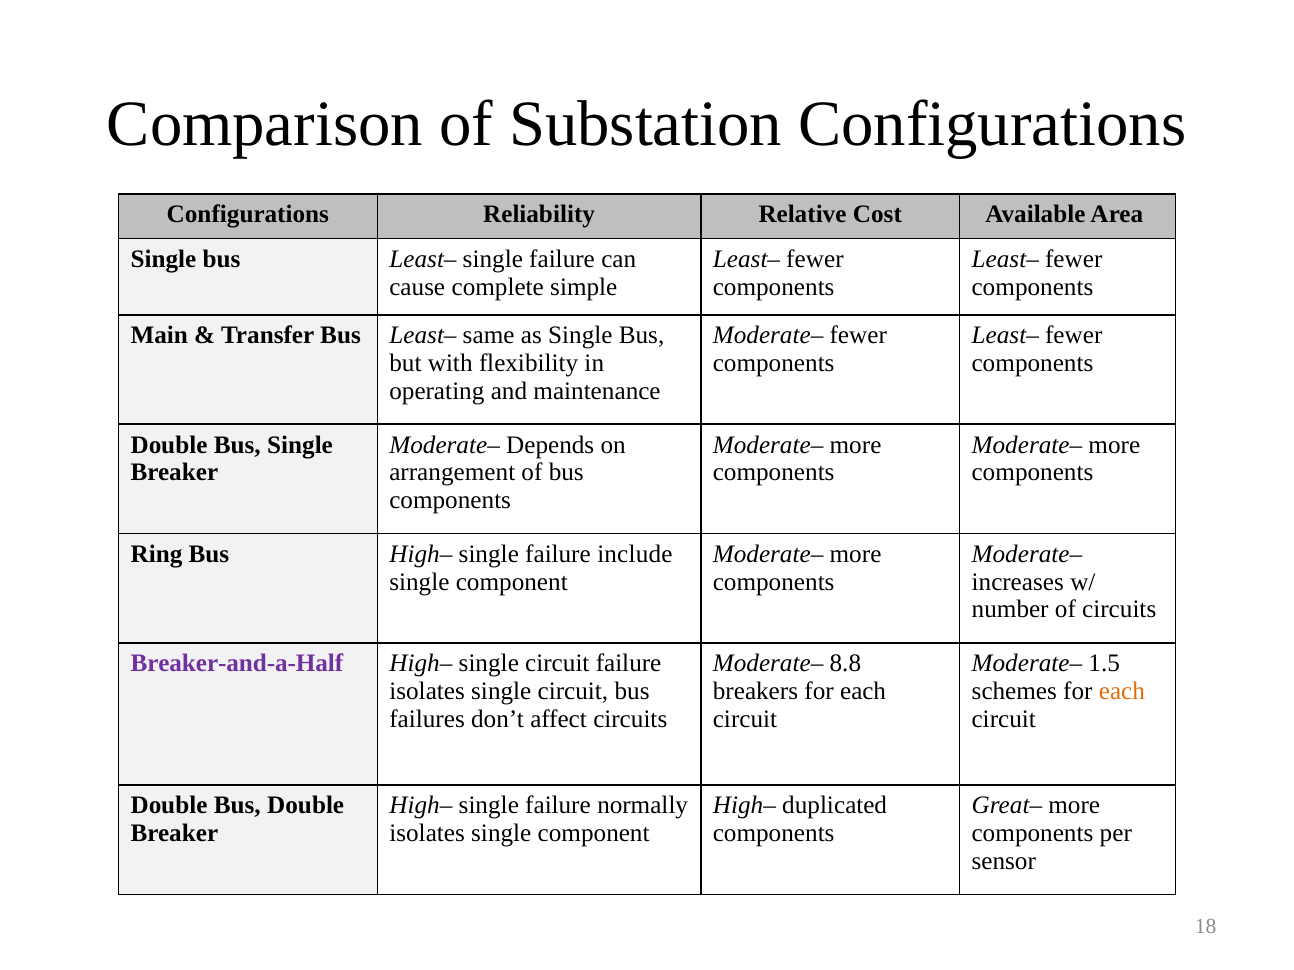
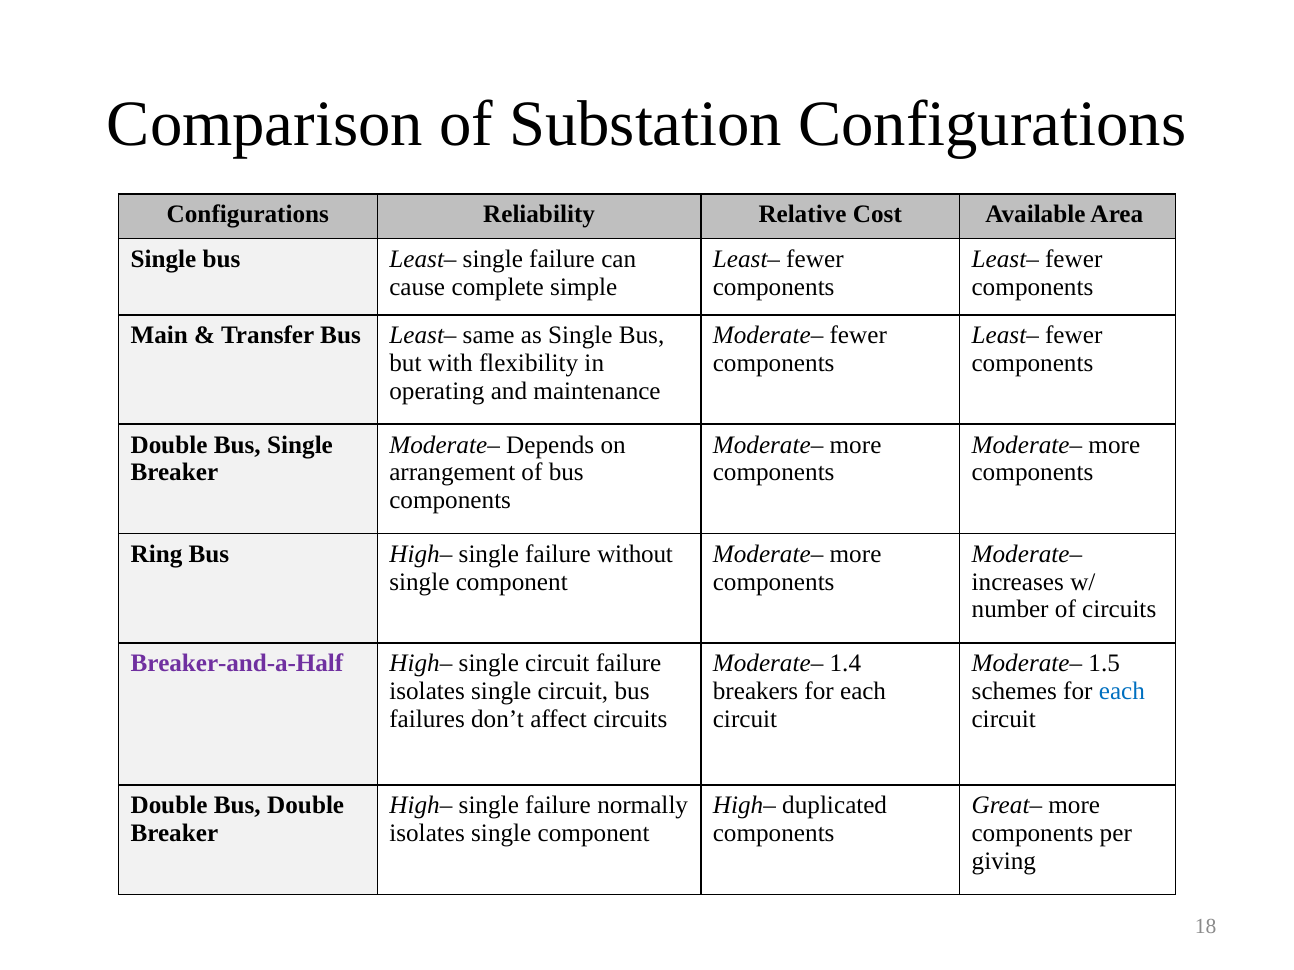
include: include -> without
8.8: 8.8 -> 1.4
each at (1122, 692) colour: orange -> blue
sensor: sensor -> giving
